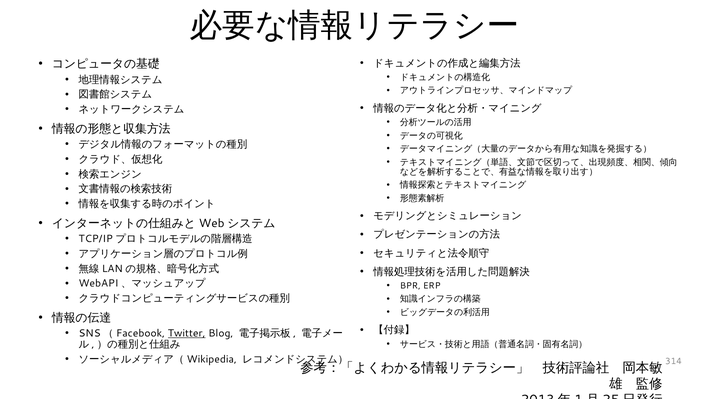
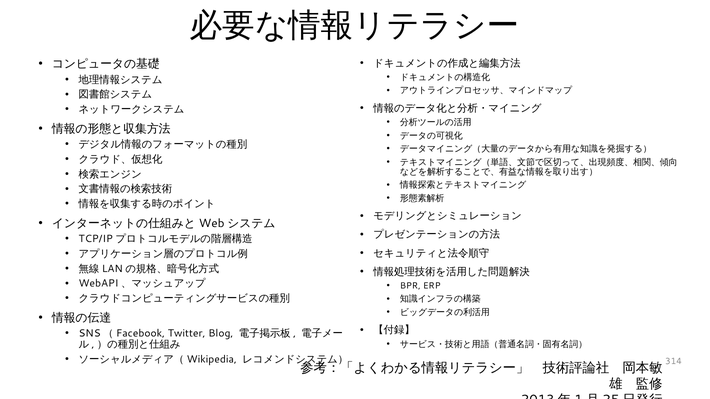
Twitter underline: present -> none
